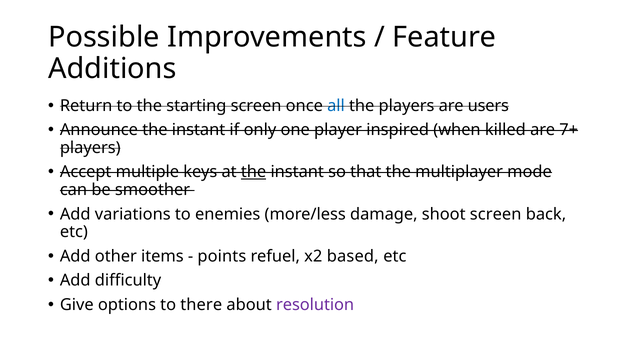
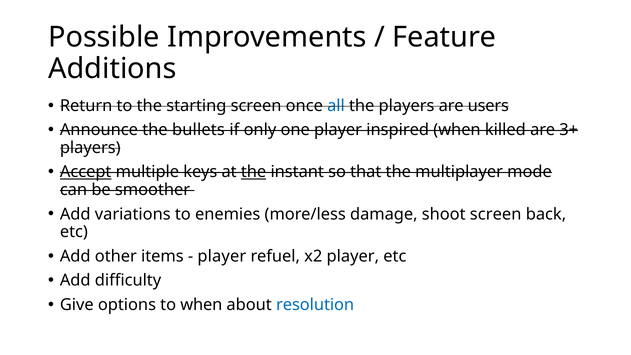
Announce the instant: instant -> bullets
7+: 7+ -> 3+
Accept underline: none -> present
points at (222, 256): points -> player
x2 based: based -> player
to there: there -> when
resolution colour: purple -> blue
